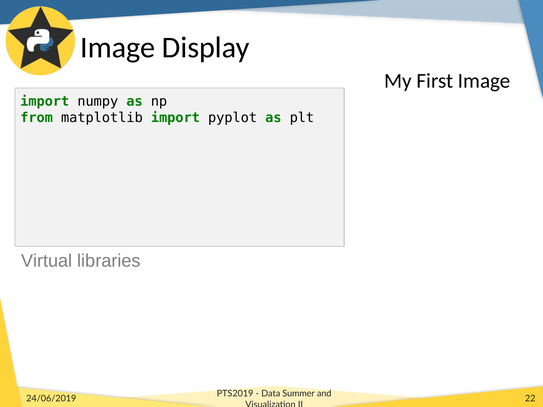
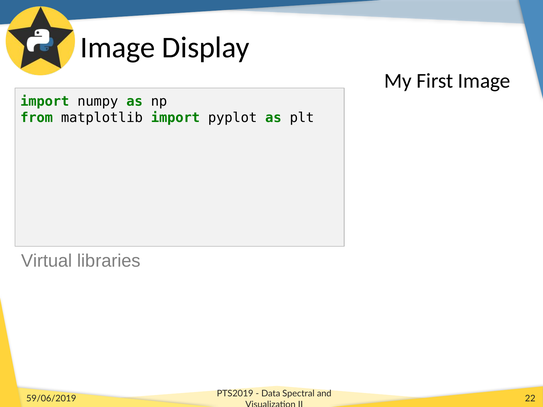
Summer: Summer -> Spectral
24/06/2019: 24/06/2019 -> 59/06/2019
